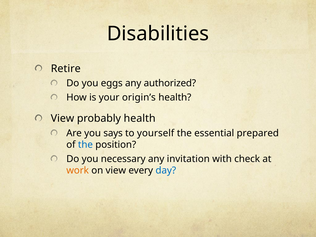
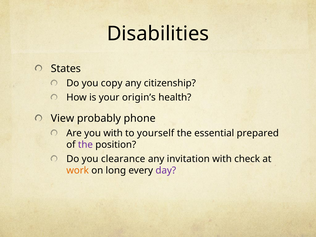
Retire: Retire -> States
eggs: eggs -> copy
authorized: authorized -> citizenship
probably health: health -> phone
you says: says -> with
the at (85, 145) colour: blue -> purple
necessary: necessary -> clearance
on view: view -> long
day colour: blue -> purple
